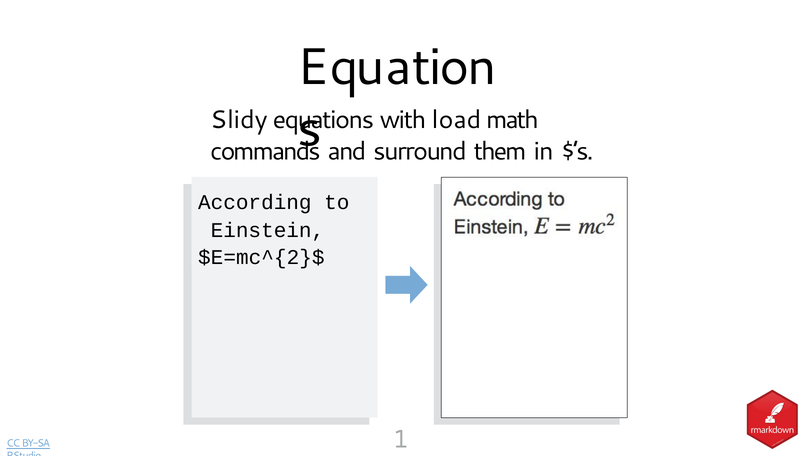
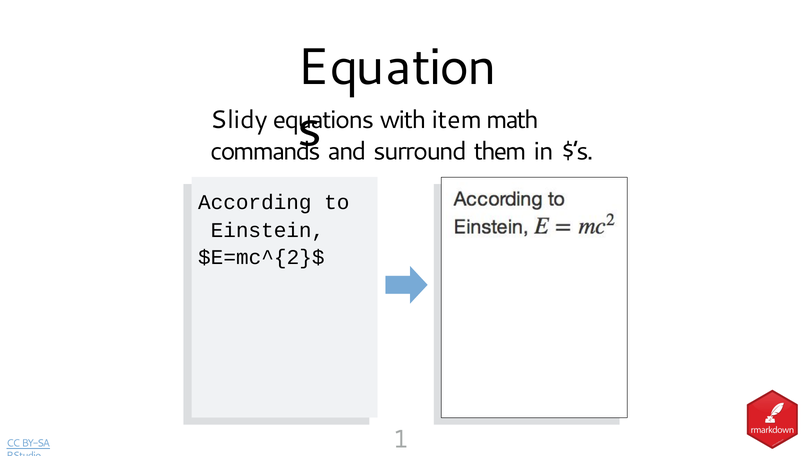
load: load -> item
